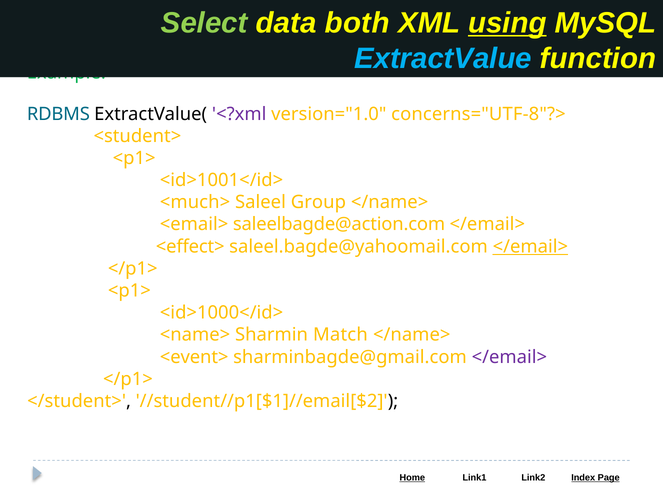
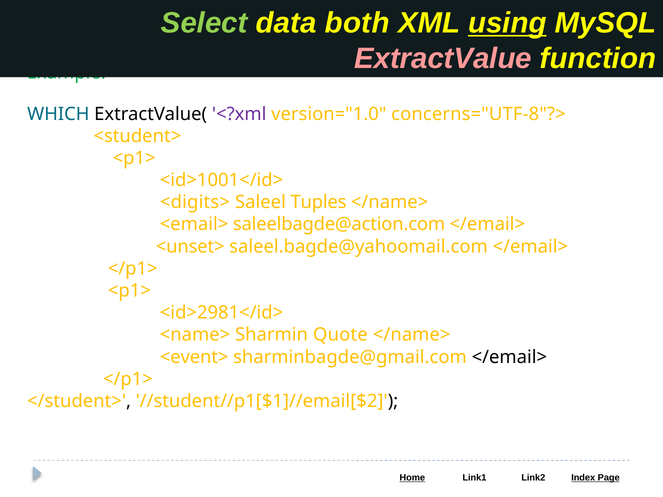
ExtractValue colour: light blue -> pink
RDBMS: RDBMS -> WHICH
<much>: <much> -> <digits>
Group: Group -> Tuples
<effect>: <effect> -> <unset>
</email> at (530, 247) underline: present -> none
<id>1000</id>: <id>1000</id> -> <id>2981</id>
Match: Match -> Quote
</email> at (509, 357) colour: purple -> black
